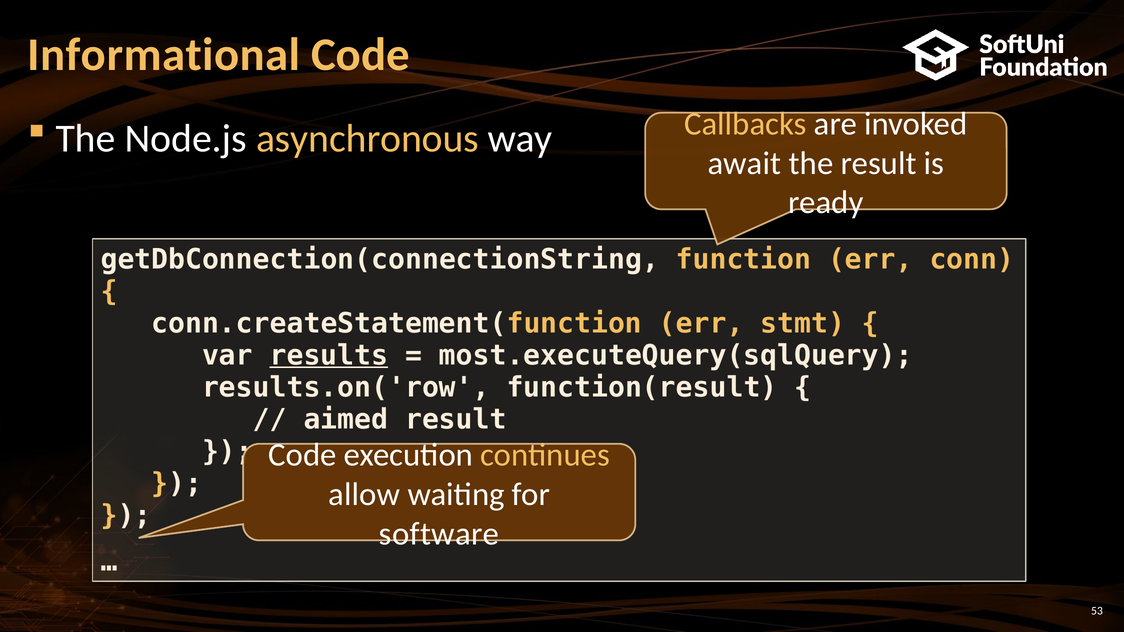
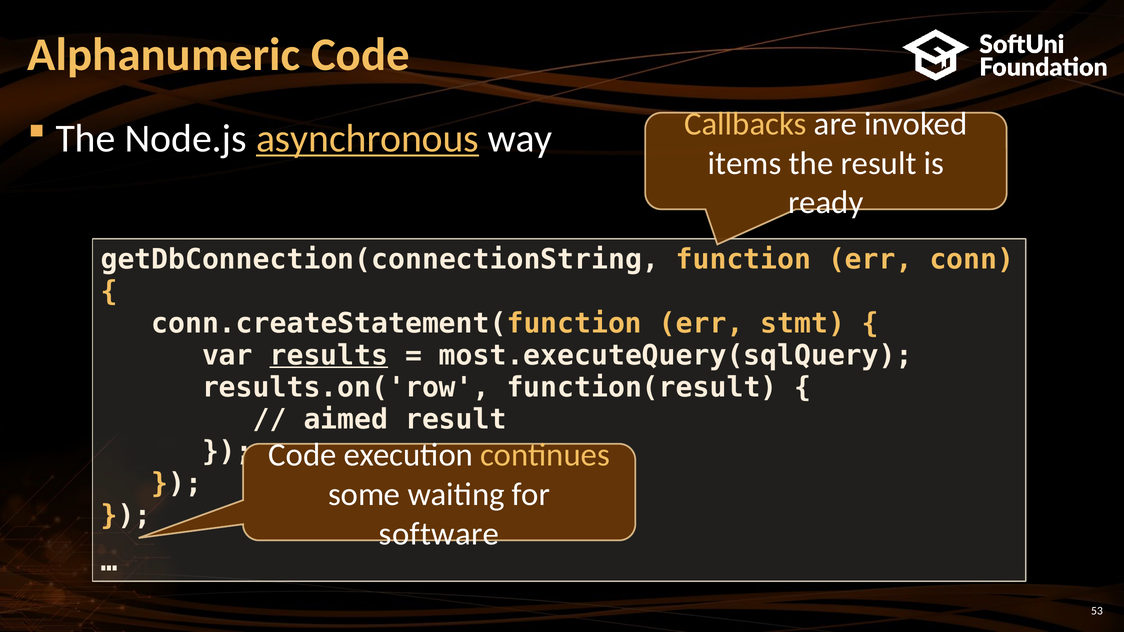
Informational: Informational -> Alphanumeric
asynchronous underline: none -> present
await: await -> items
allow: allow -> some
